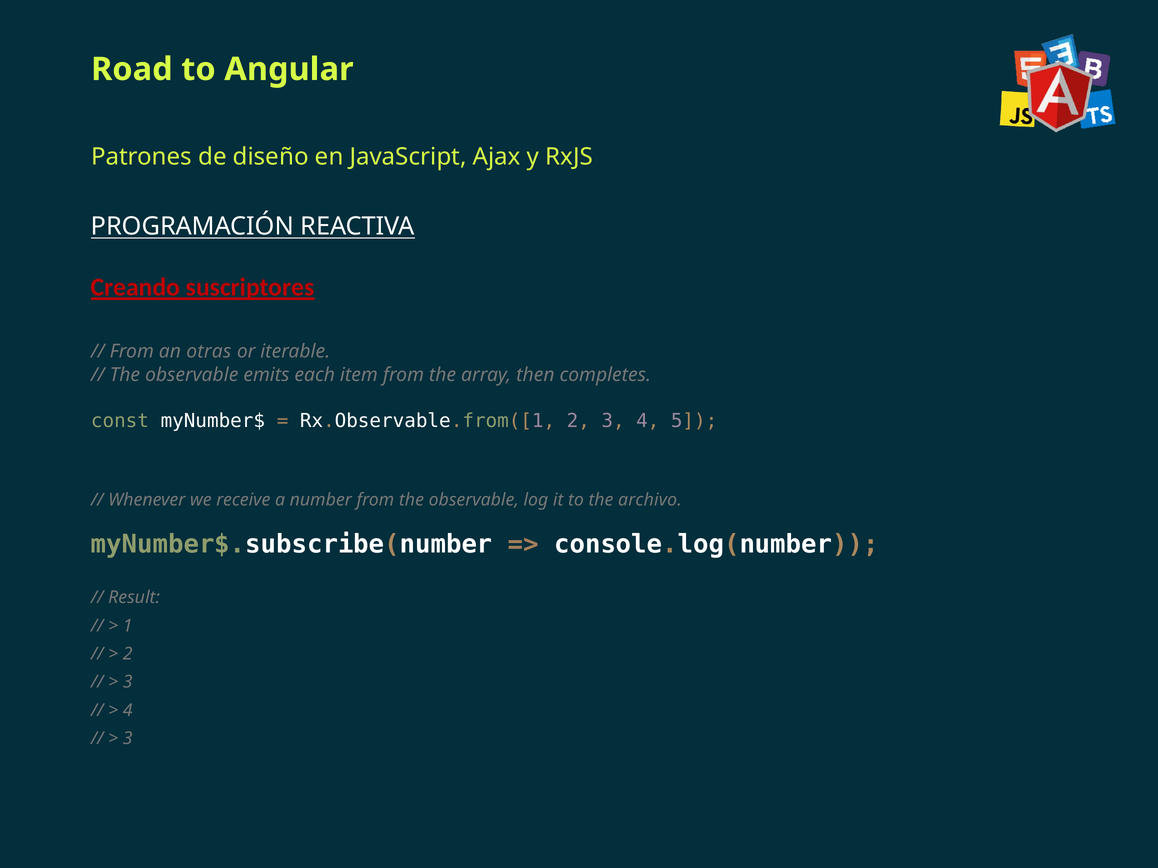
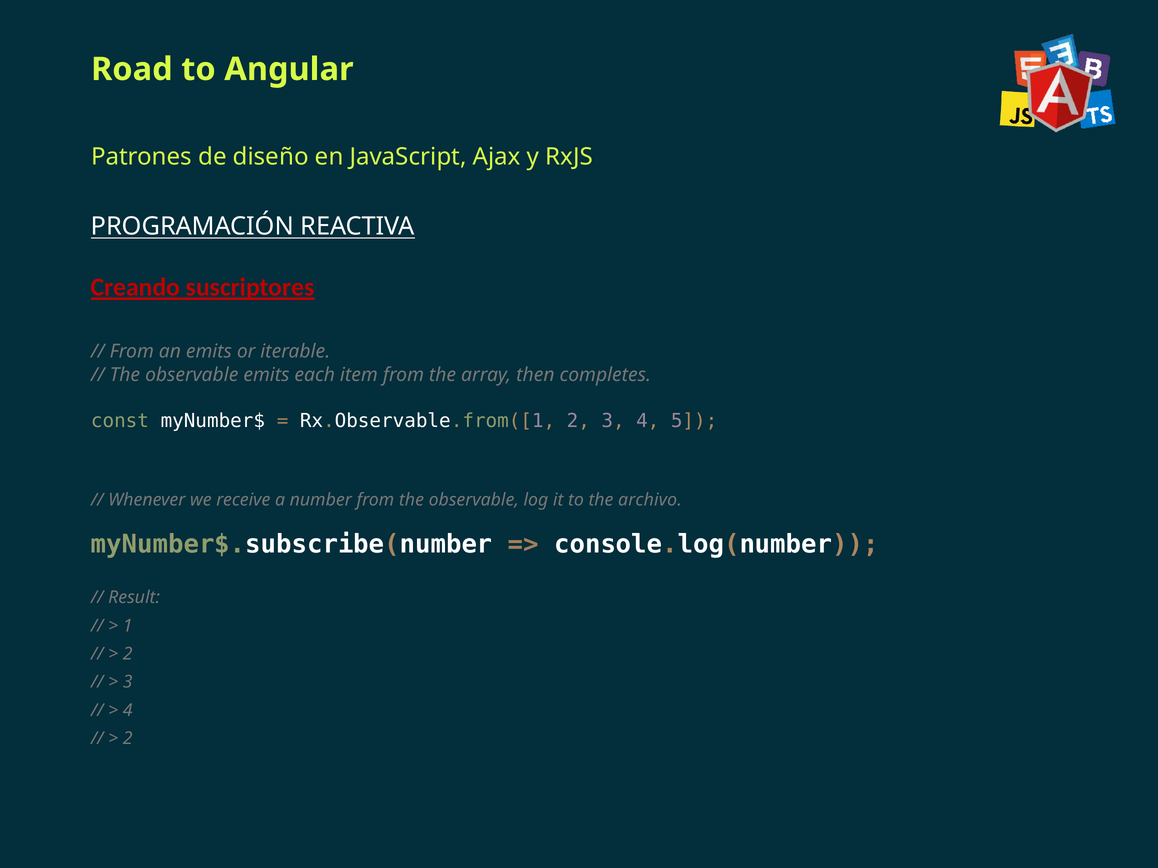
an otras: otras -> emits
3 at (128, 739): 3 -> 2
